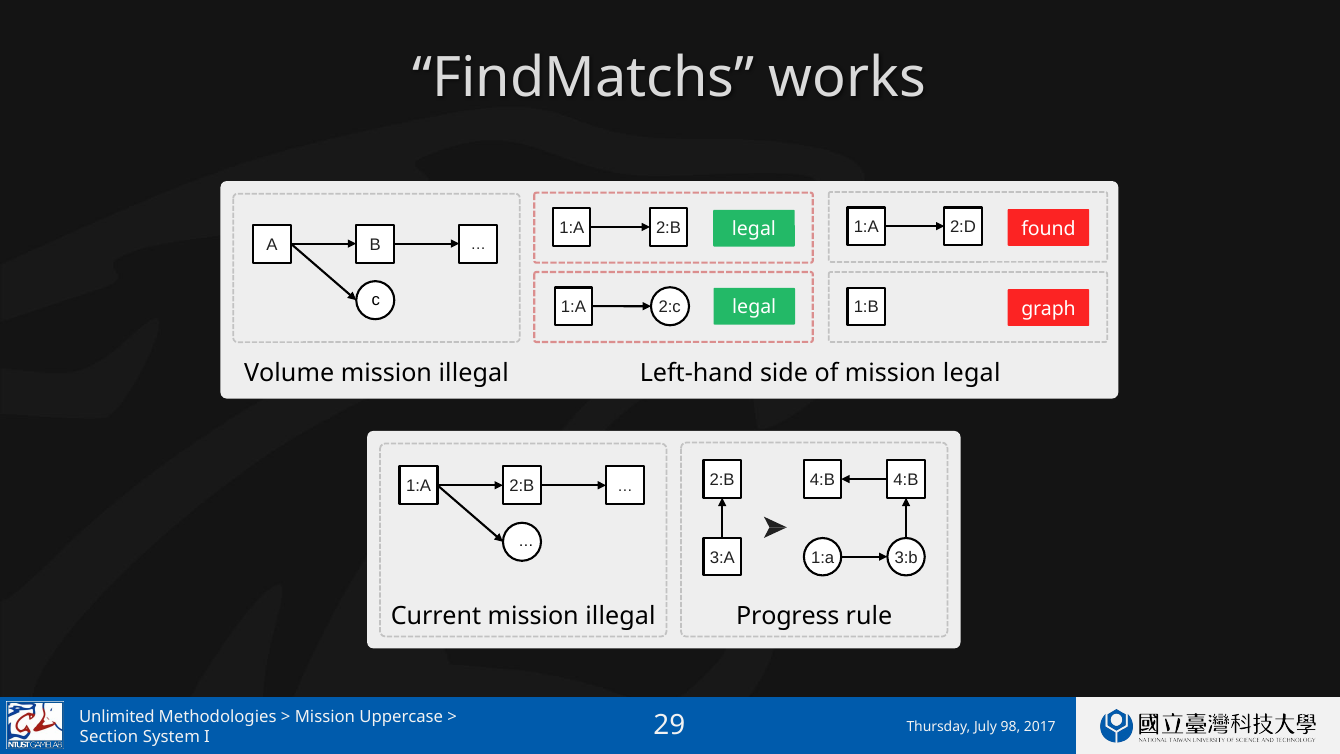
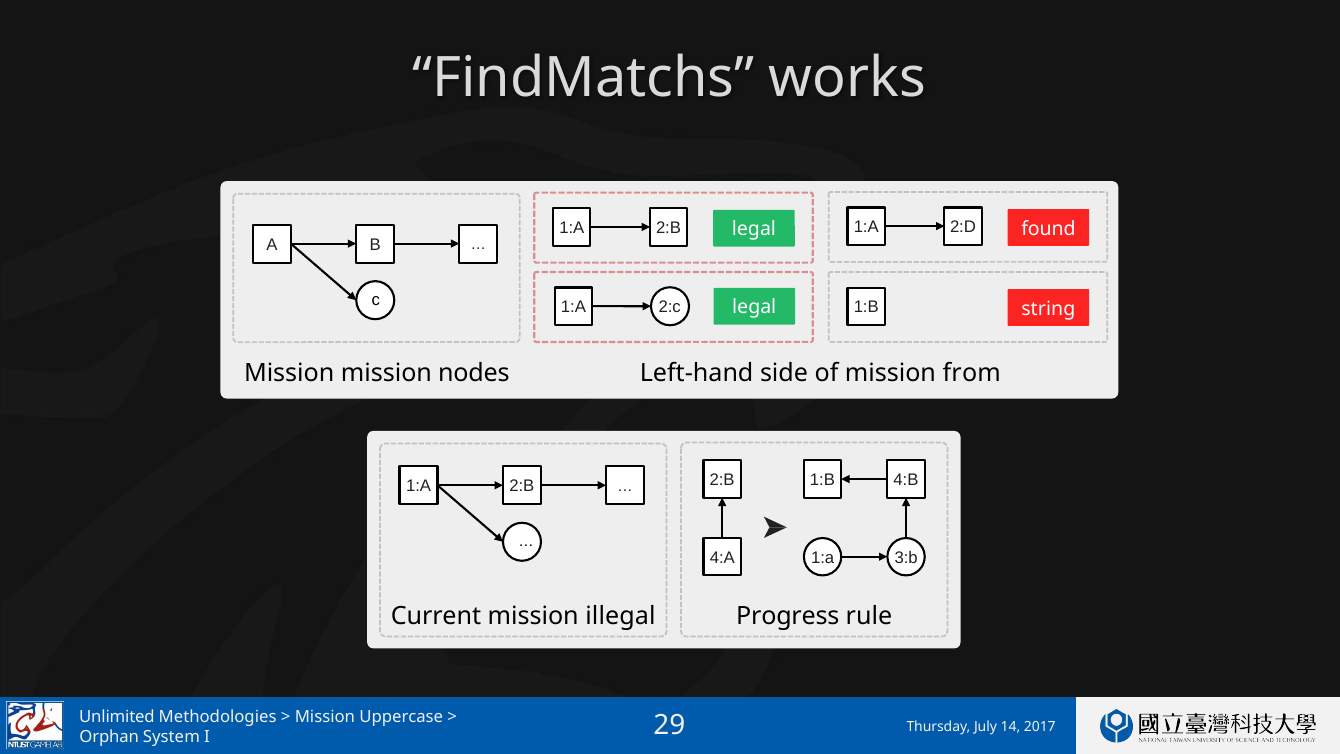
graph: graph -> string
mission legal: legal -> from
Volume at (289, 374): Volume -> Mission
illegal at (474, 374): illegal -> nodes
4:B at (822, 480): 4:B -> 1:B
3:A: 3:A -> 4:A
98: 98 -> 14
Section: Section -> Orphan
